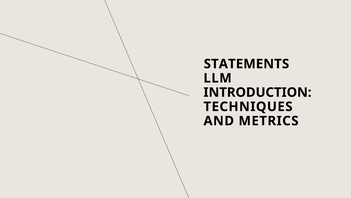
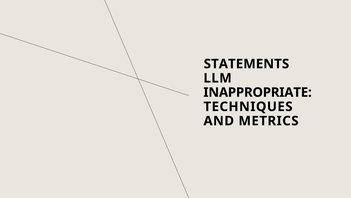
INTRODUCTION: INTRODUCTION -> INAPPROPRIATE
